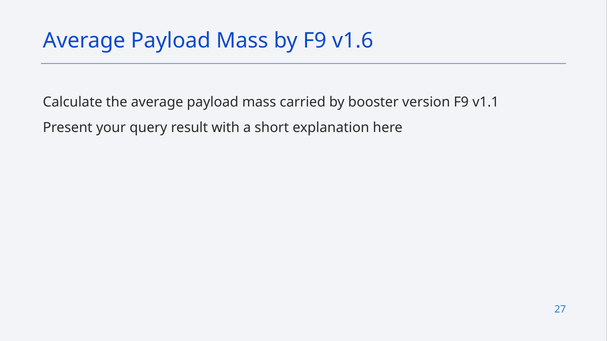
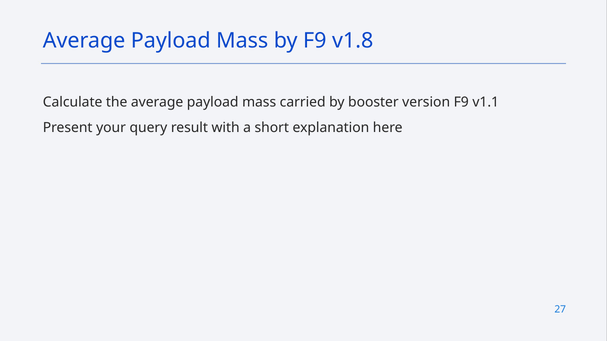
v1.6: v1.6 -> v1.8
